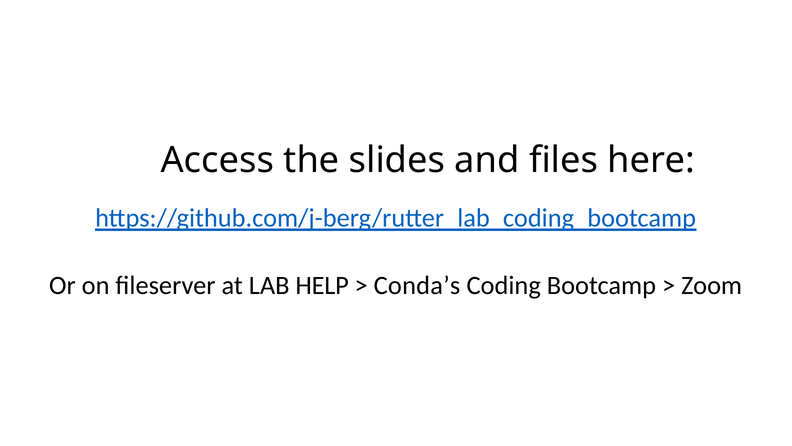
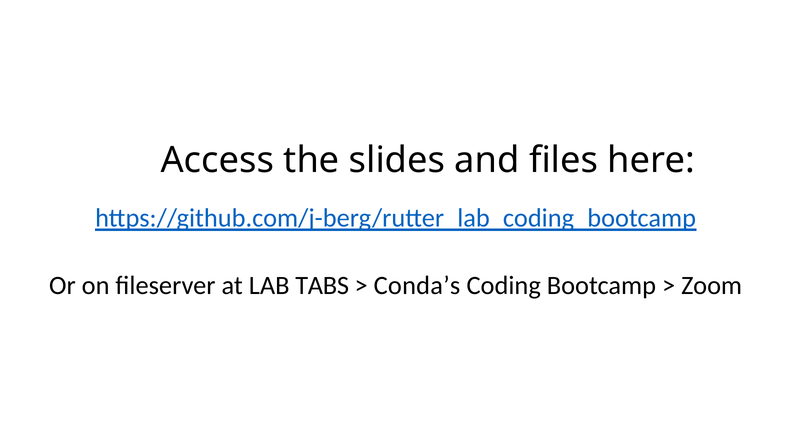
HELP: HELP -> TABS
